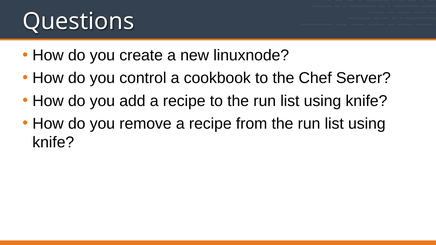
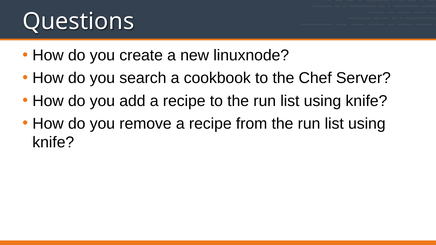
control: control -> search
